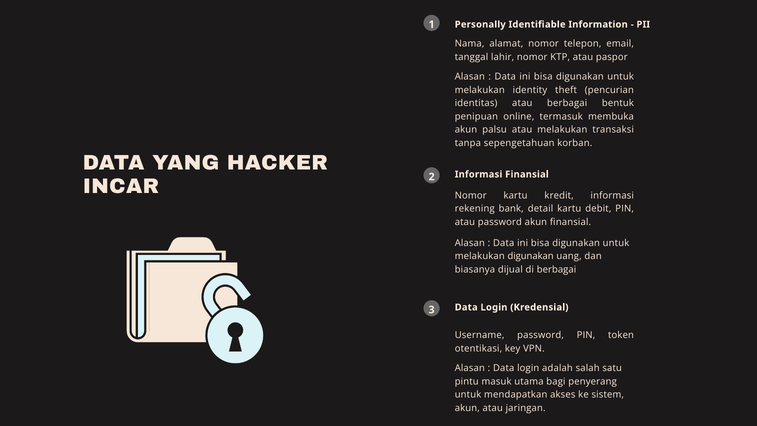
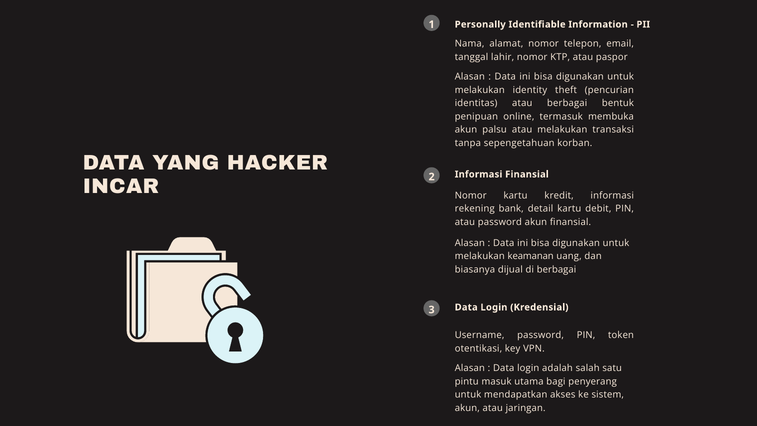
melakukan digunakan: digunakan -> keamanan
